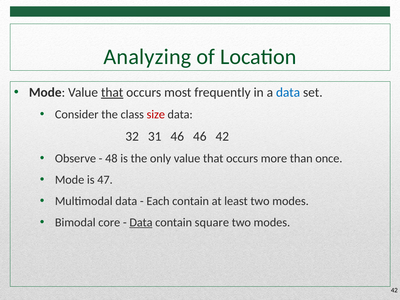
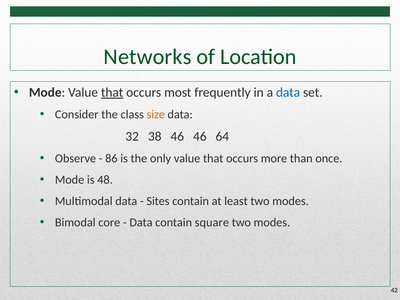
Analyzing: Analyzing -> Networks
size colour: red -> orange
31: 31 -> 38
46 42: 42 -> 64
48: 48 -> 86
47: 47 -> 48
Each: Each -> Sites
Data at (141, 222) underline: present -> none
